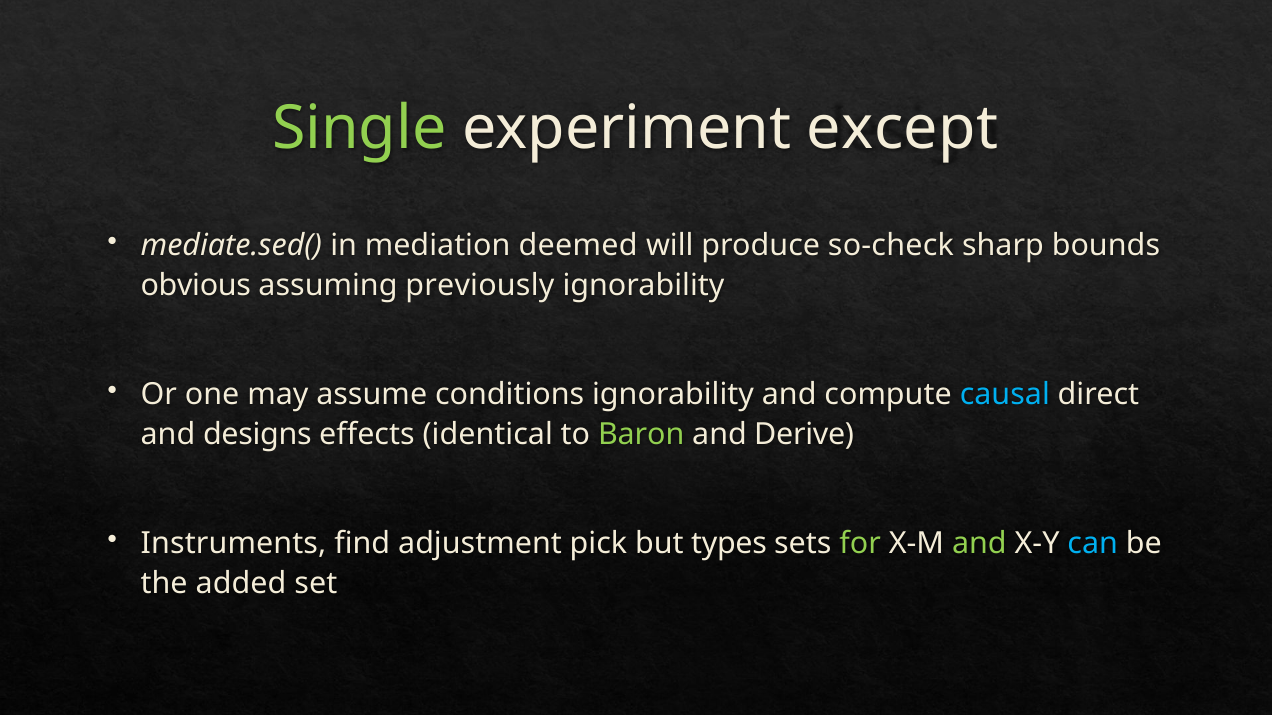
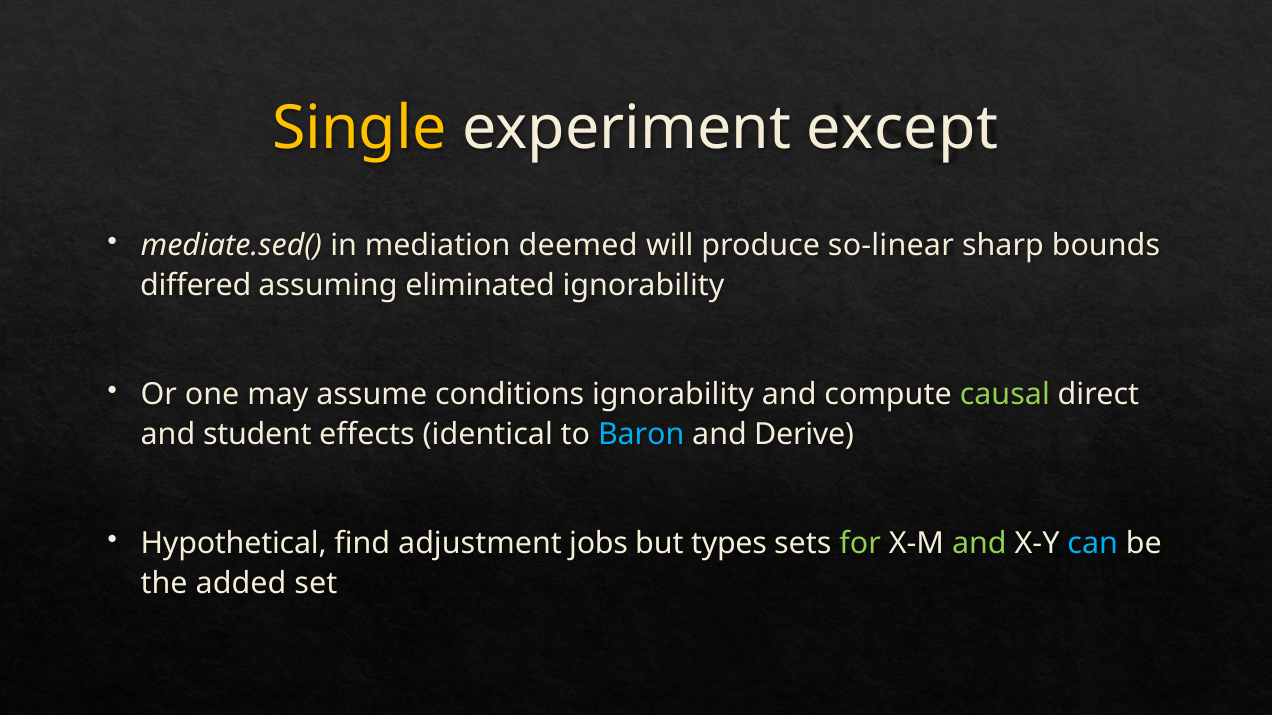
Single colour: light green -> yellow
so-check: so-check -> so-linear
obvious: obvious -> differed
previously: previously -> eliminated
causal colour: light blue -> light green
designs: designs -> student
Baron colour: light green -> light blue
Instruments: Instruments -> Hypothetical
pick: pick -> jobs
